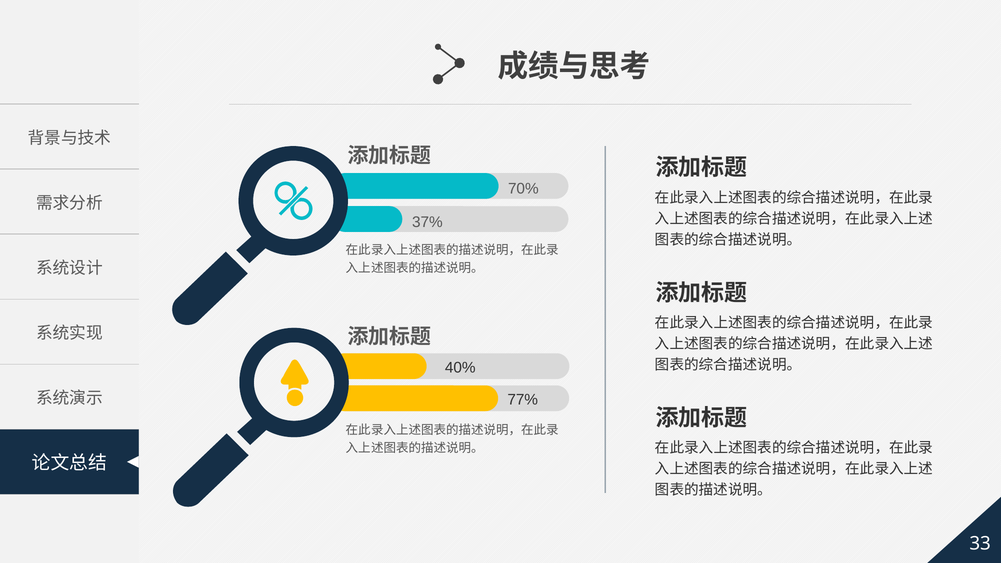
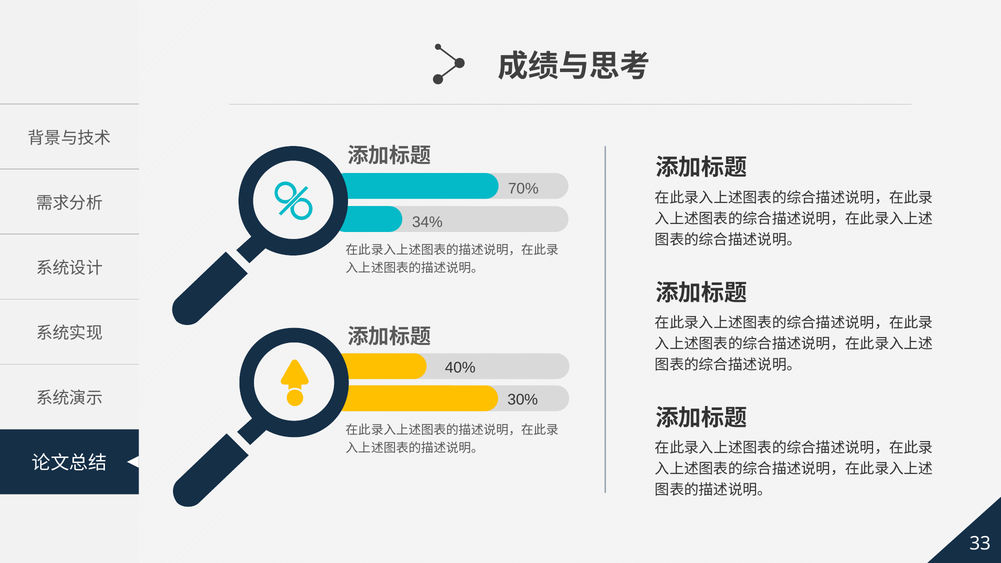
37%: 37% -> 34%
77%: 77% -> 30%
